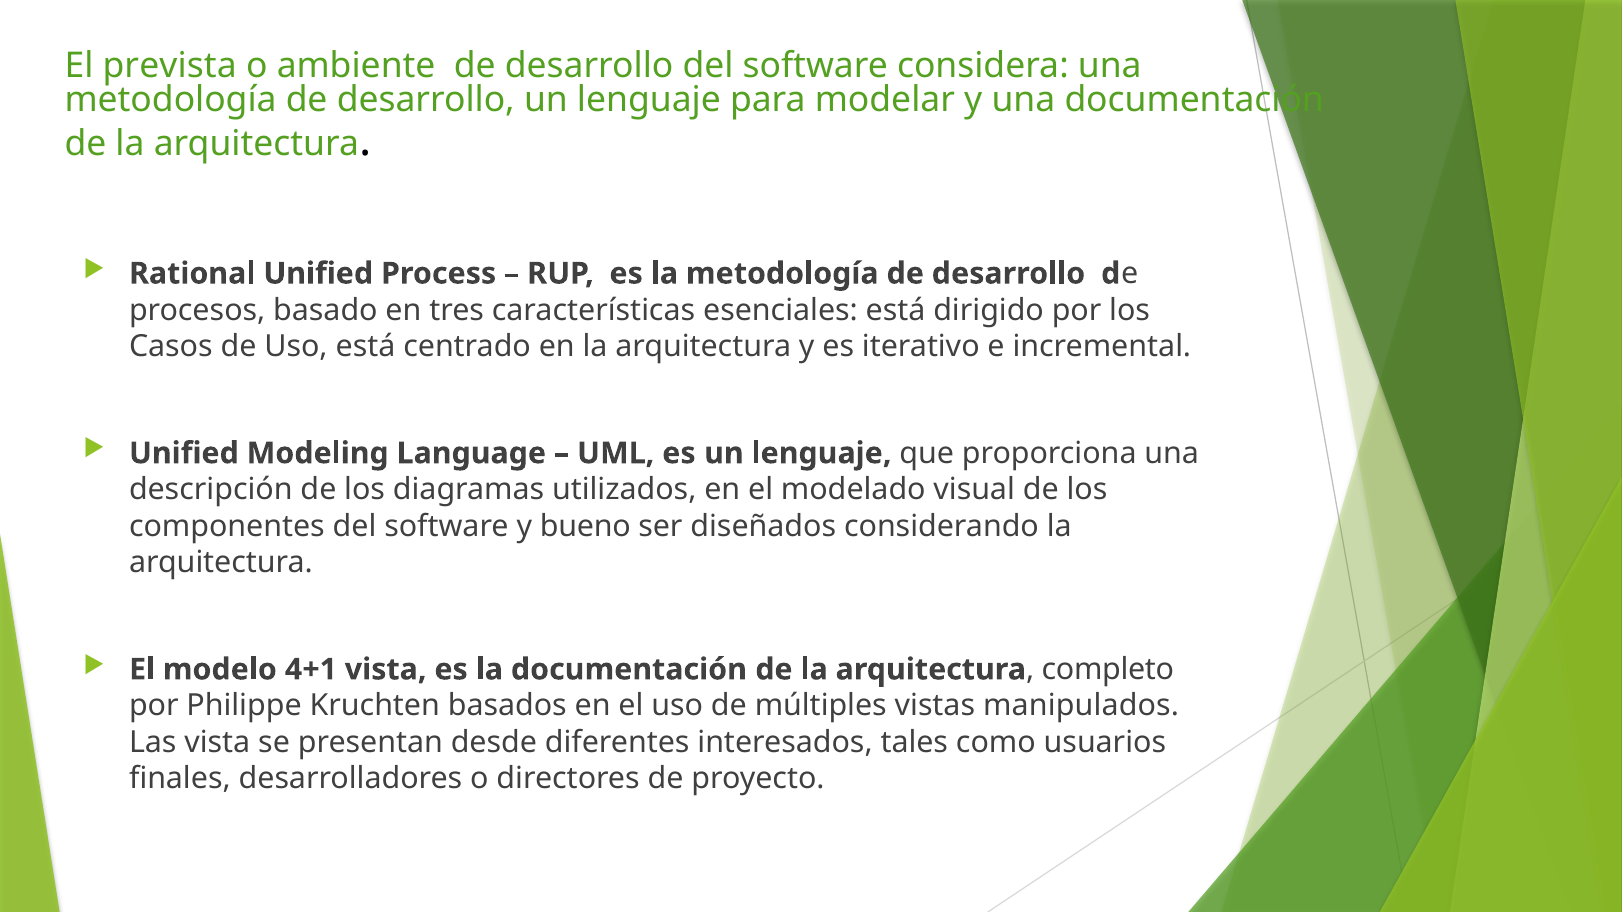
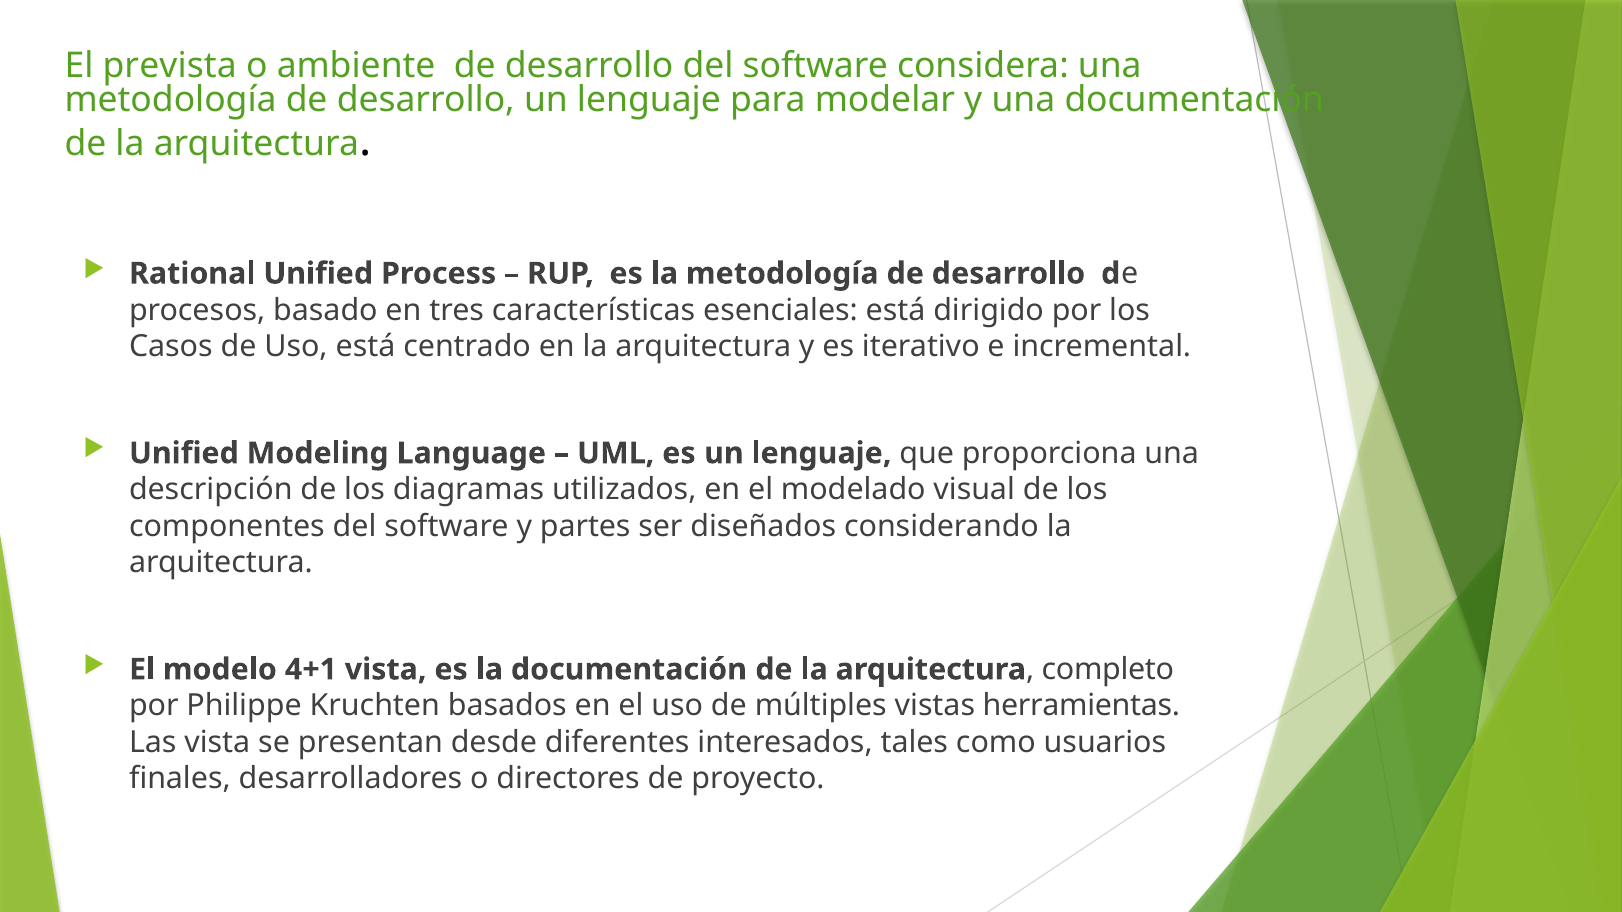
bueno: bueno -> partes
manipulados: manipulados -> herramientas
